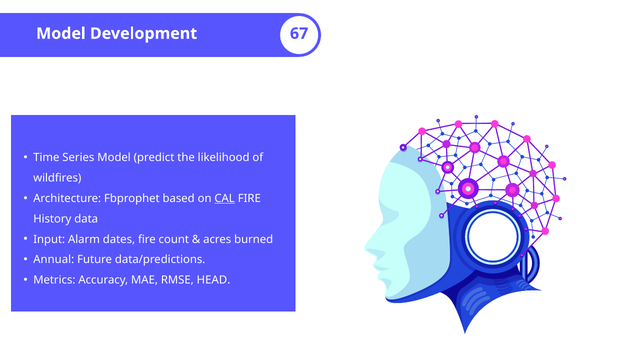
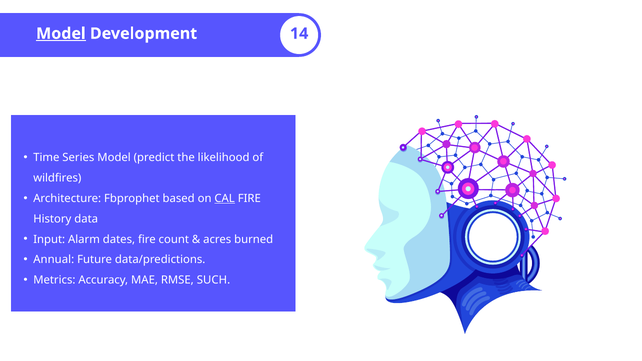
Model at (61, 34) underline: none -> present
67: 67 -> 14
HEAD: HEAD -> SUCH
